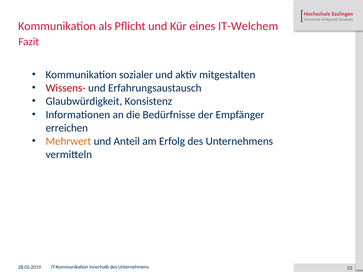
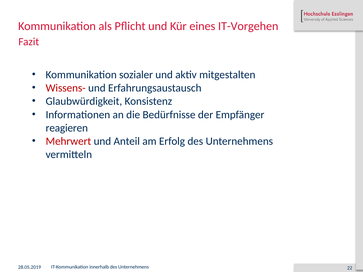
IT-Welchem: IT-Welchem -> IT-Vorgehen
erreichen: erreichen -> reagieren
Mehrwert colour: orange -> red
